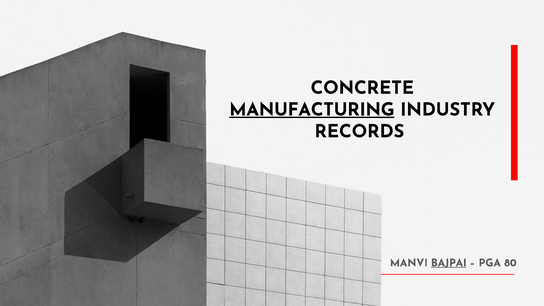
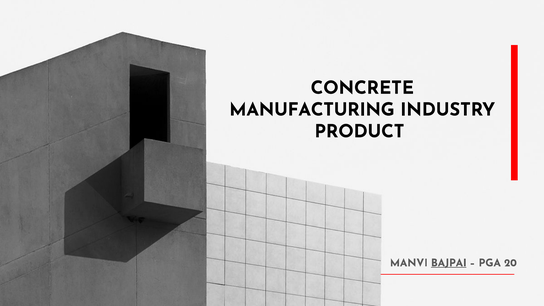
MANUFACTURING underline: present -> none
RECORDS: RECORDS -> PRODUCT
80: 80 -> 20
